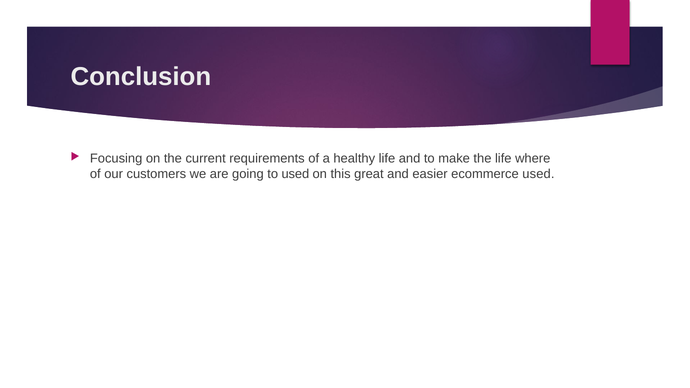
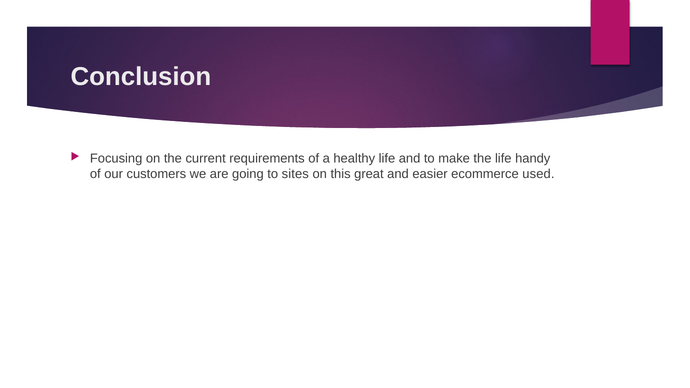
where: where -> handy
to used: used -> sites
